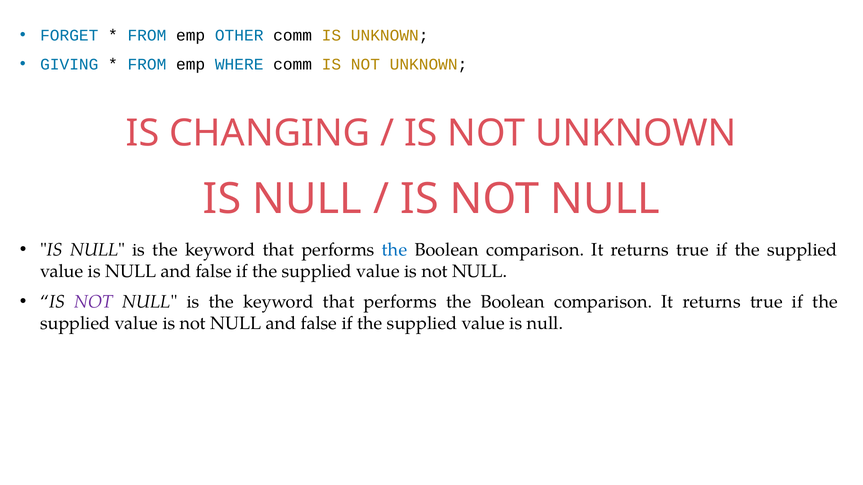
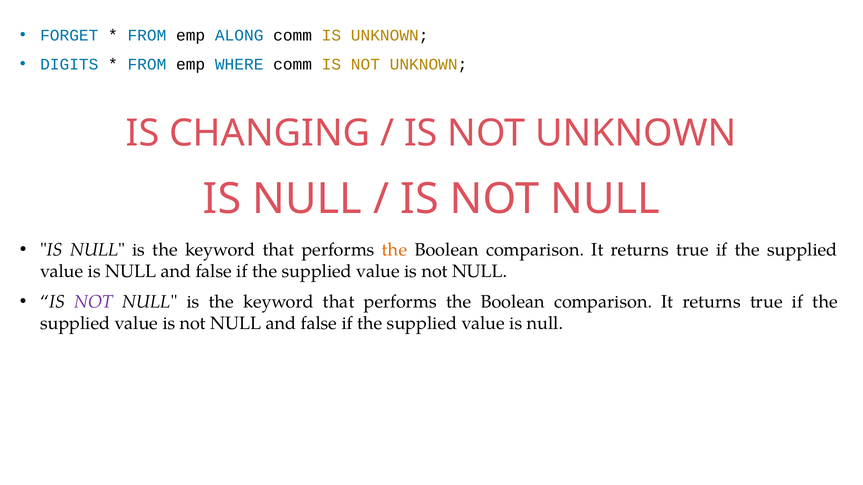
OTHER: OTHER -> ALONG
GIVING: GIVING -> DIGITS
the at (395, 250) colour: blue -> orange
